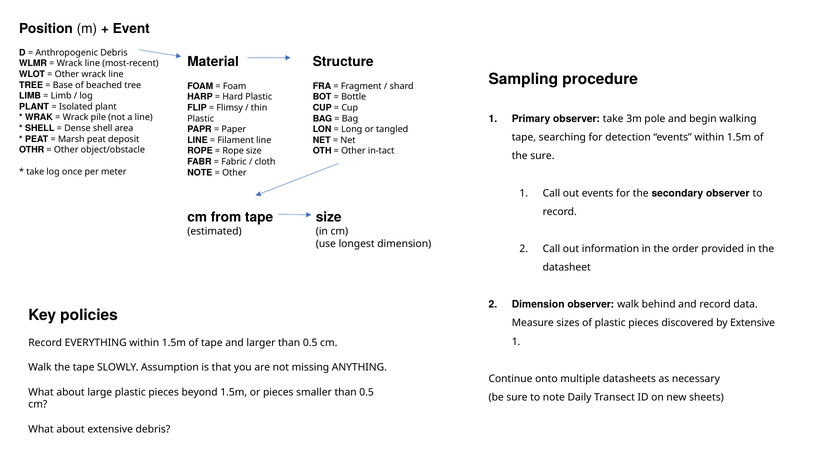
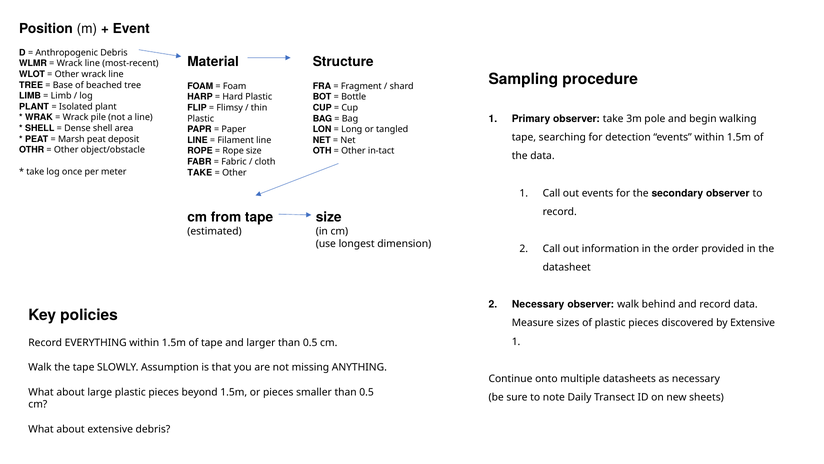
the sure: sure -> data
NOTE at (200, 172): NOTE -> TAKE
Dimension at (538, 304): Dimension -> Necessary
